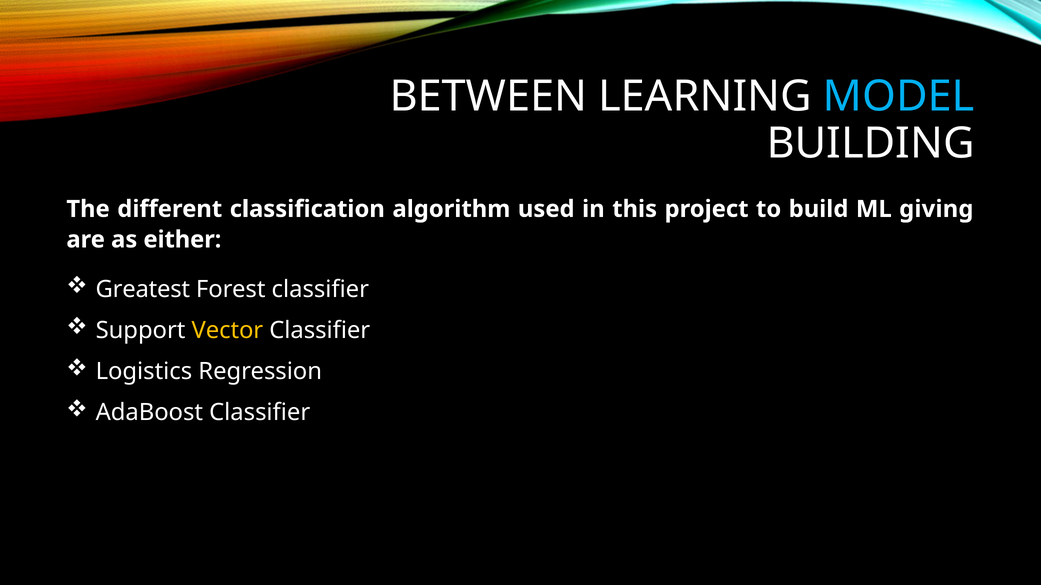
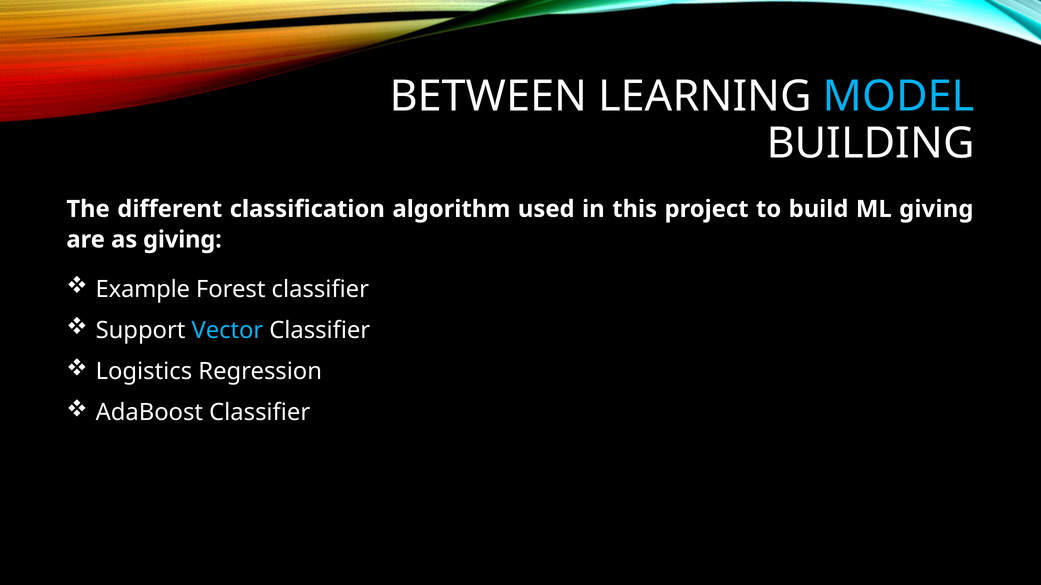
as either: either -> giving
Greatest: Greatest -> Example
Vector colour: yellow -> light blue
